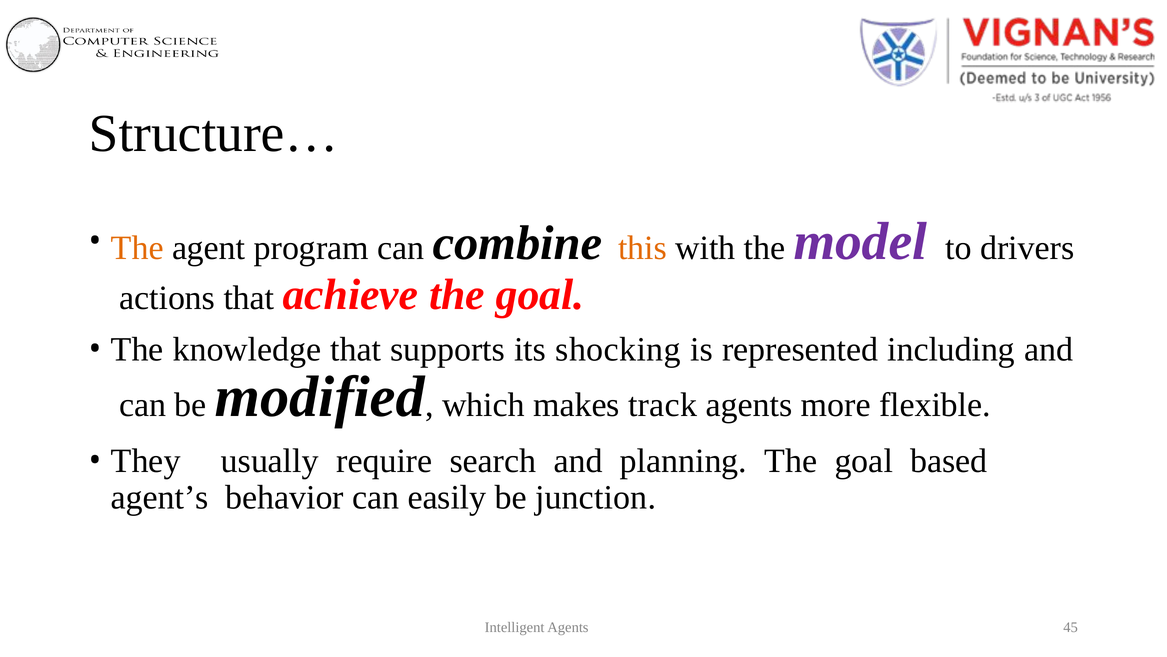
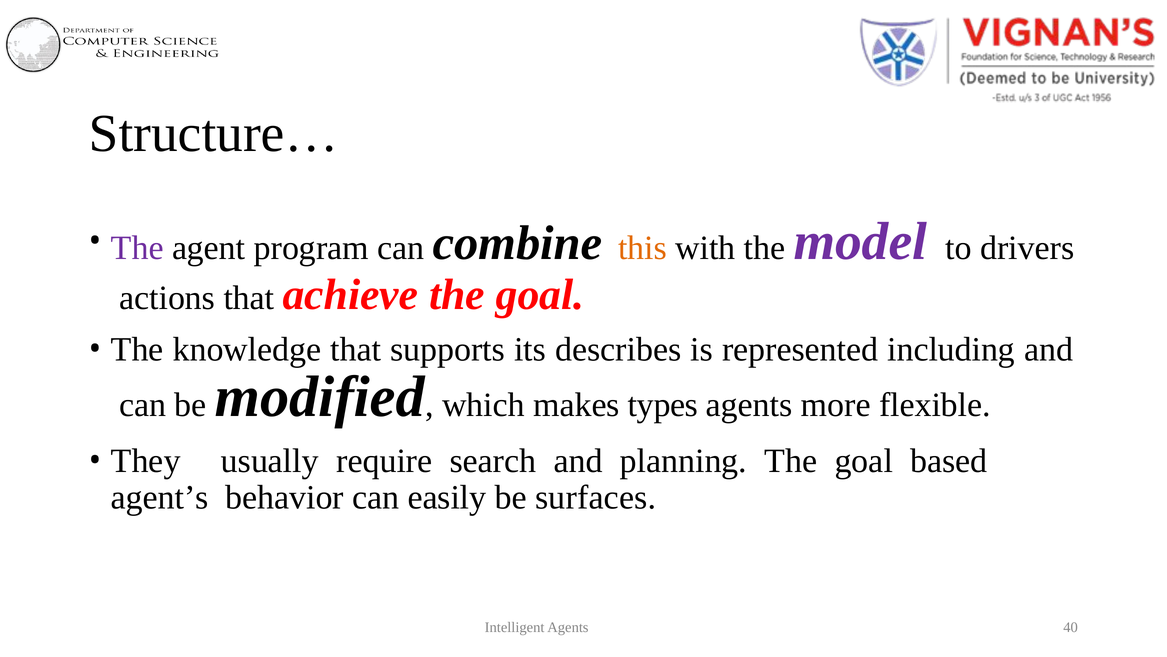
The at (137, 248) colour: orange -> purple
shocking: shocking -> describes
track: track -> types
junction: junction -> surfaces
45: 45 -> 40
